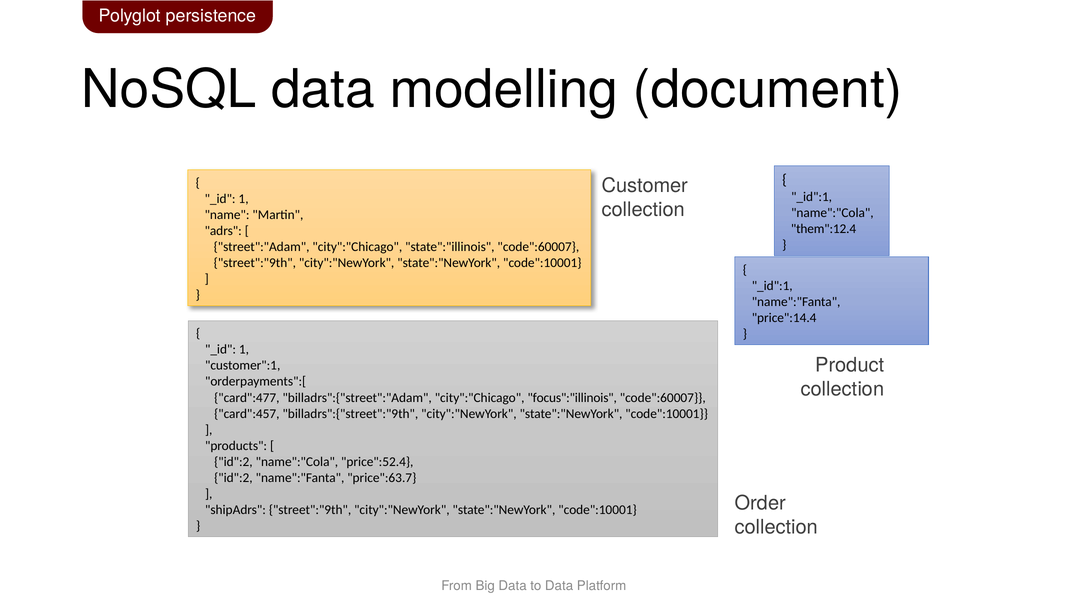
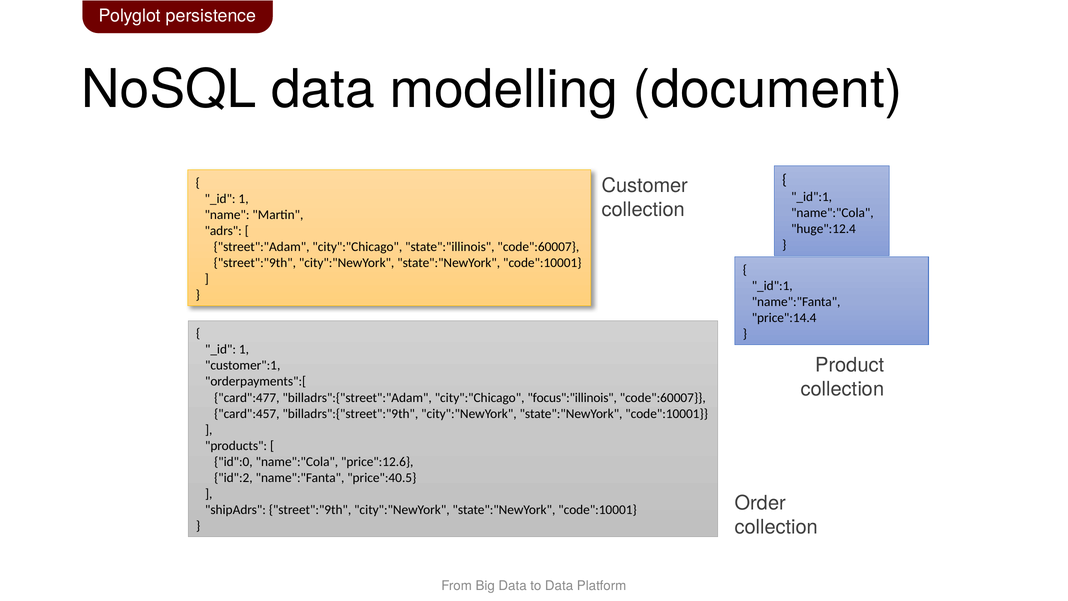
them":12.4: them":12.4 -> huge":12.4
id":2 at (233, 462): id":2 -> id":0
price":52.4: price":52.4 -> price":12.6
price":63.7: price":63.7 -> price":40.5
